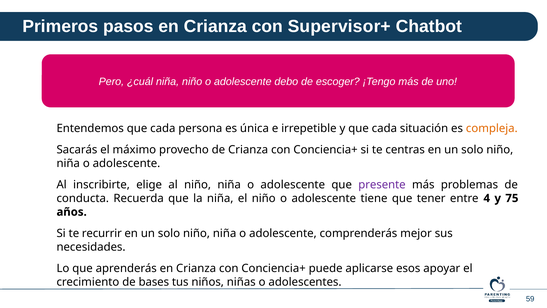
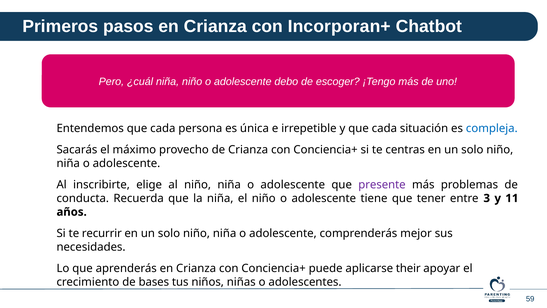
Supervisor+: Supervisor+ -> Incorporan+
compleja colour: orange -> blue
4: 4 -> 3
75: 75 -> 11
esos: esos -> their
